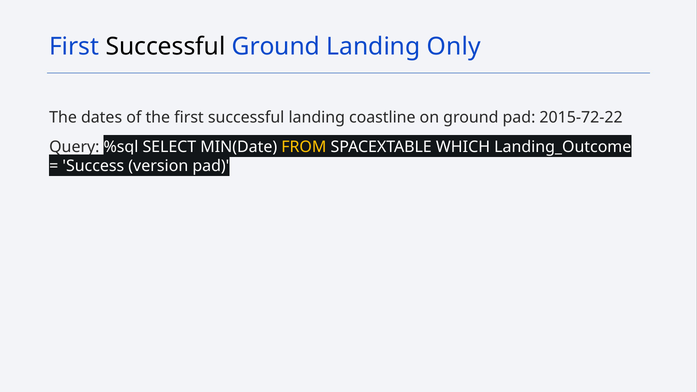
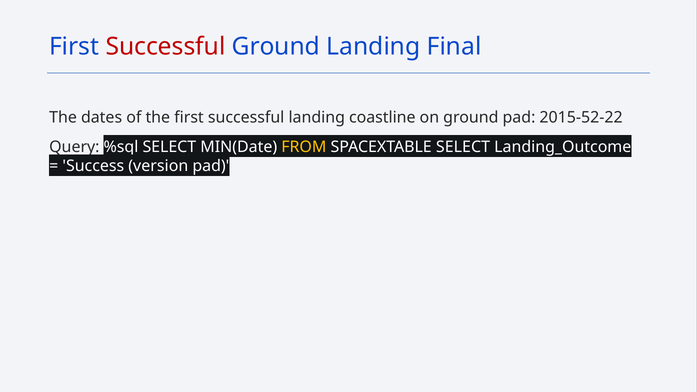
Successful at (166, 47) colour: black -> red
Only: Only -> Final
2015-72-22: 2015-72-22 -> 2015-52-22
SPACEXTABLE WHICH: WHICH -> SELECT
